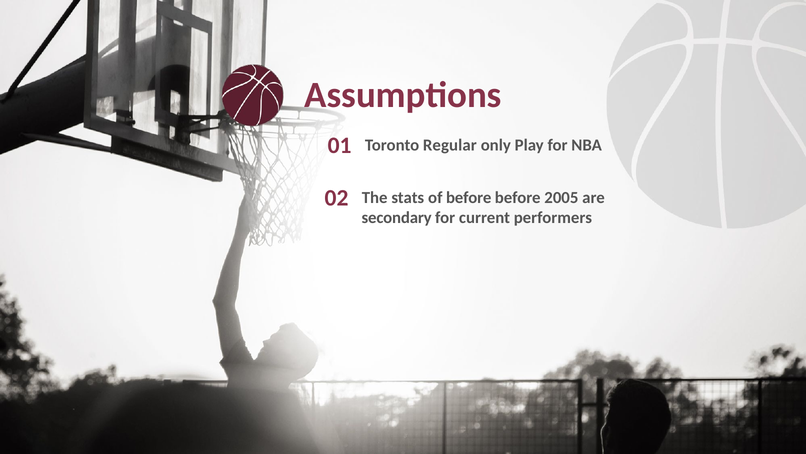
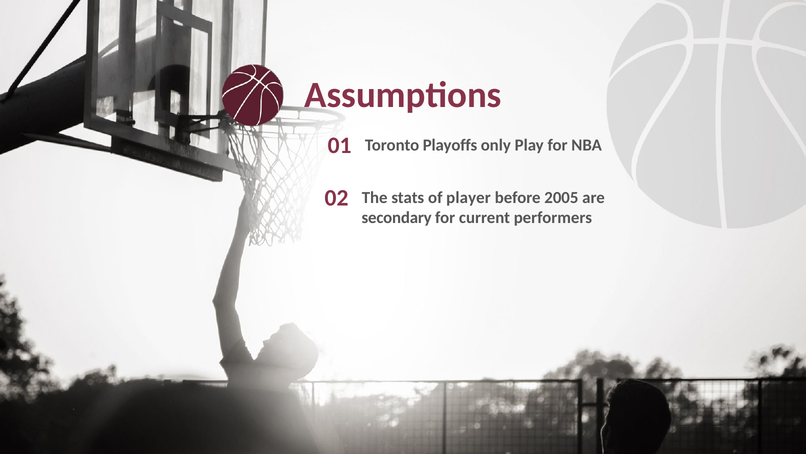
Regular: Regular -> Playoffs
of before: before -> player
